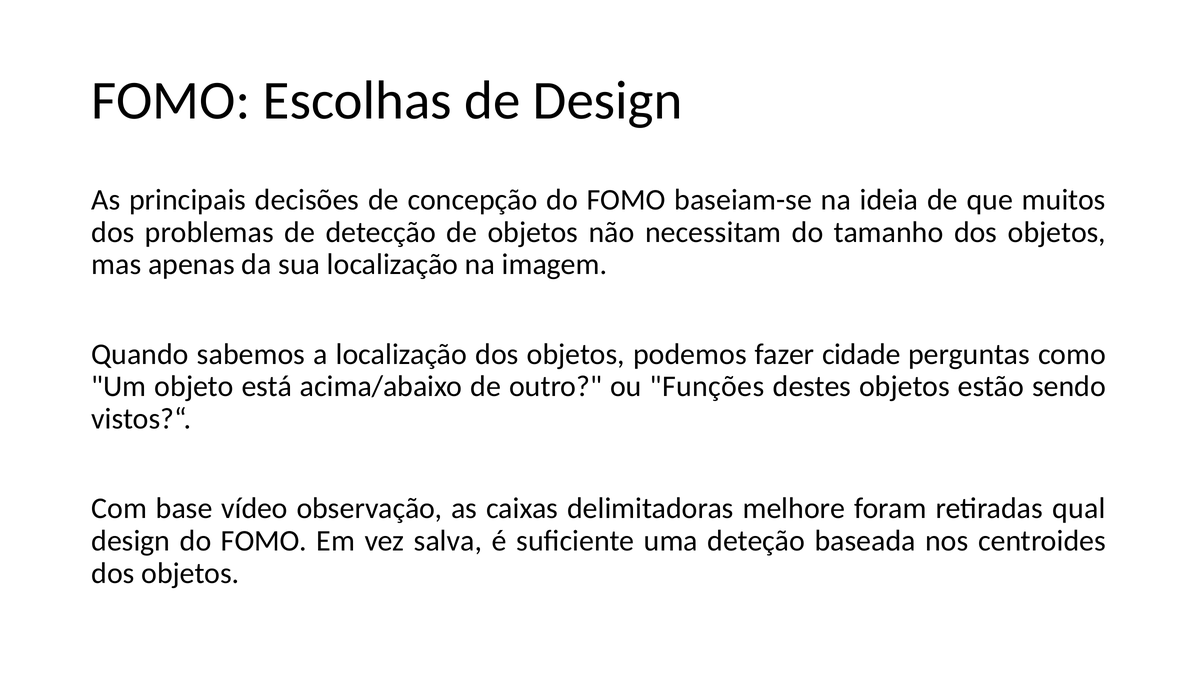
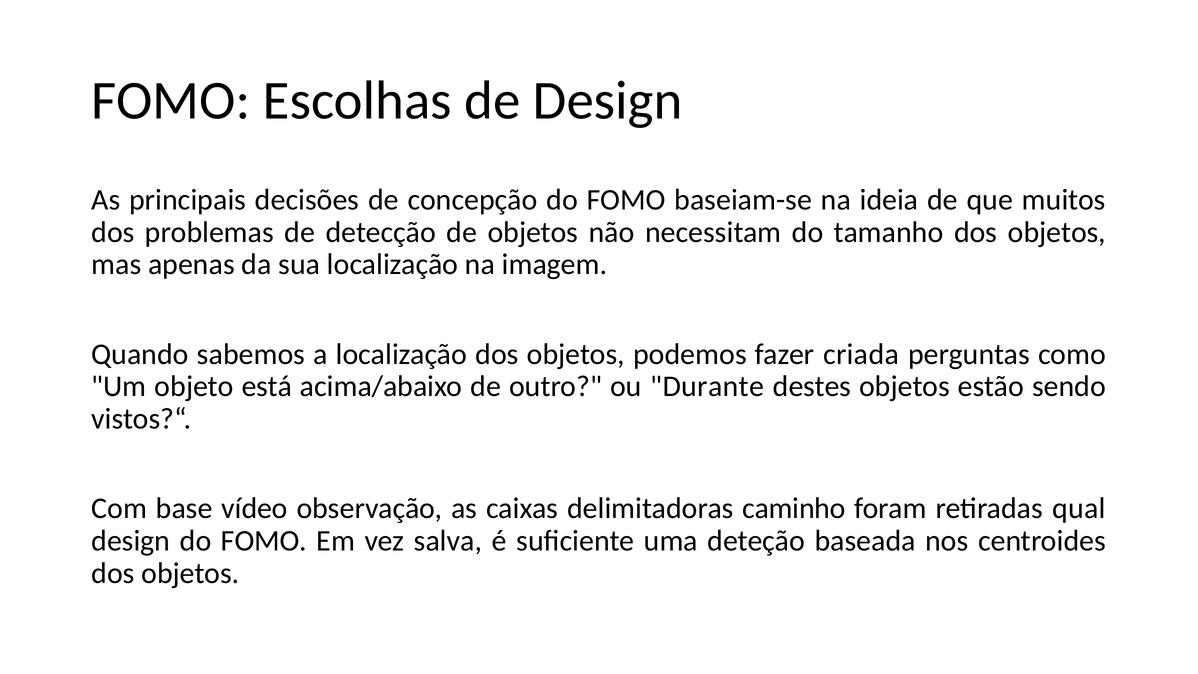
cidade: cidade -> criada
Funções: Funções -> Durante
melhore: melhore -> caminho
